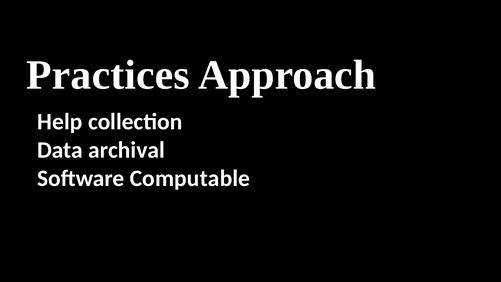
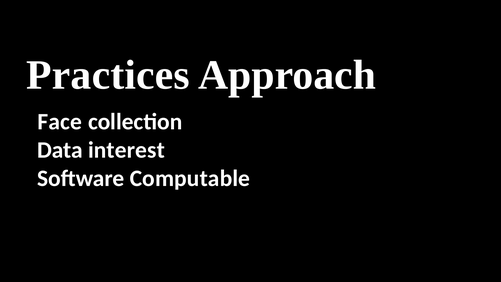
Help: Help -> Face
archival: archival -> interest
